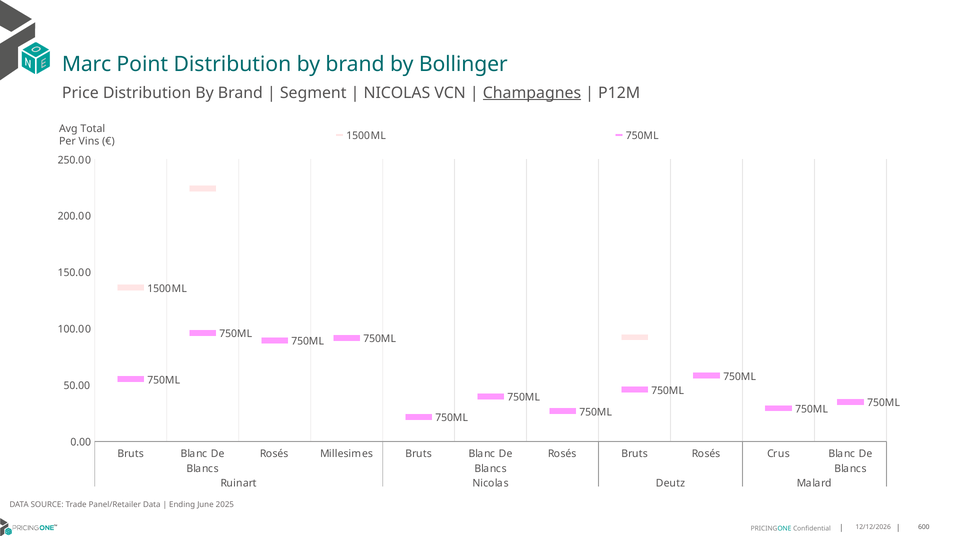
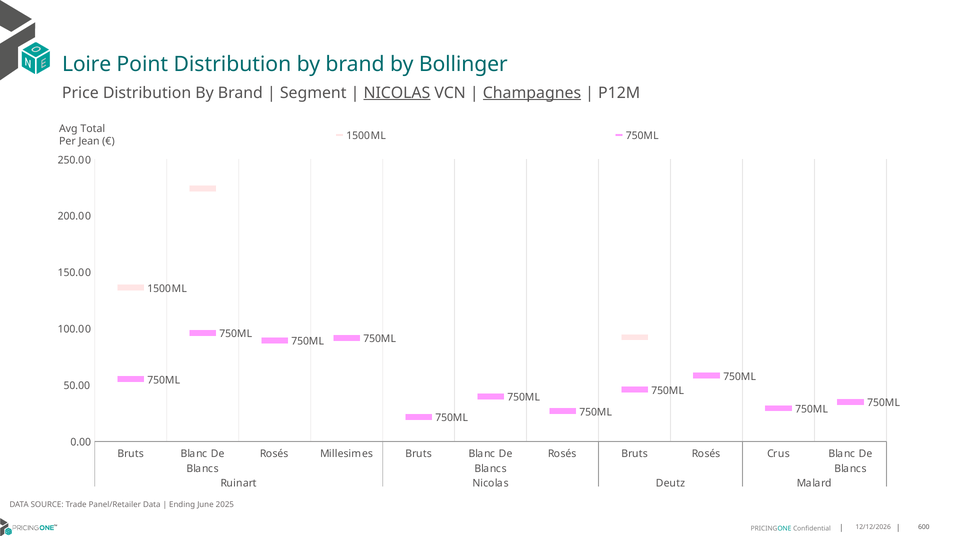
Marc: Marc -> Loire
NICOLAS at (397, 93) underline: none -> present
Vins: Vins -> Jean
